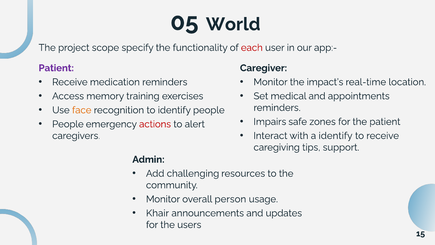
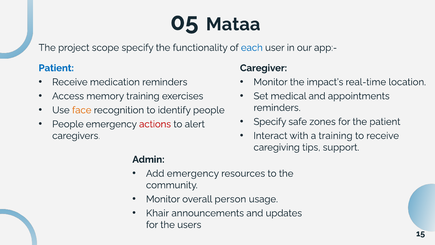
World: World -> Mataa
each colour: red -> blue
Patient at (56, 68) colour: purple -> blue
Impairs at (270, 122): Impairs -> Specify
a identify: identify -> training
Add challenging: challenging -> emergency
